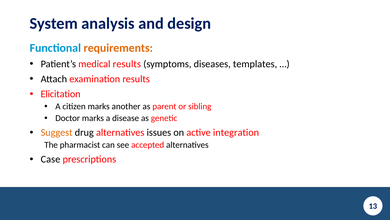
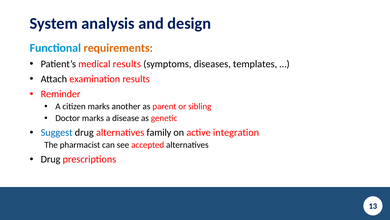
Elicitation: Elicitation -> Reminder
Suggest colour: orange -> blue
issues: issues -> family
Case at (51, 159): Case -> Drug
